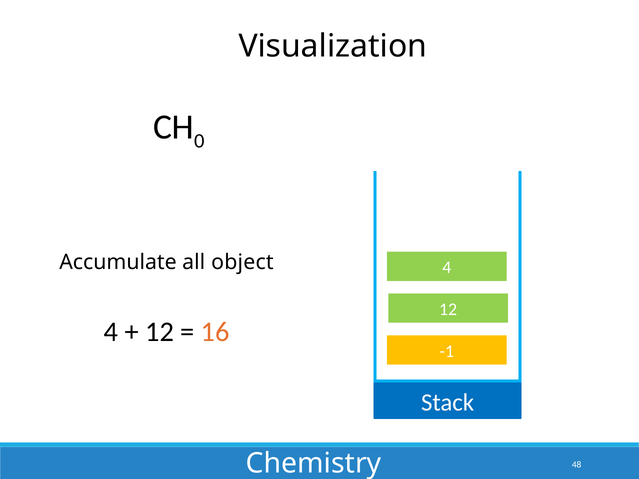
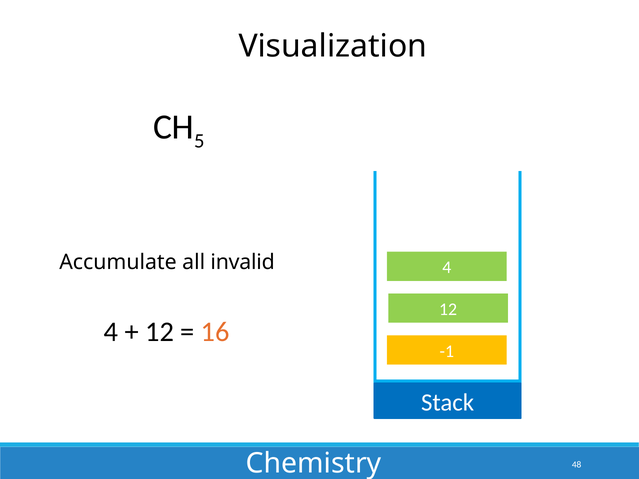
0: 0 -> 5
object: object -> invalid
